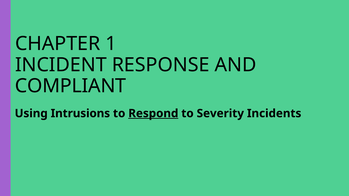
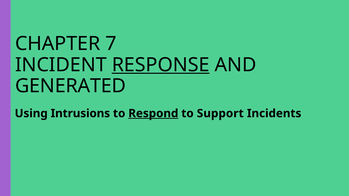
1: 1 -> 7
RESPONSE underline: none -> present
COMPLIANT: COMPLIANT -> GENERATED
Severity: Severity -> Support
